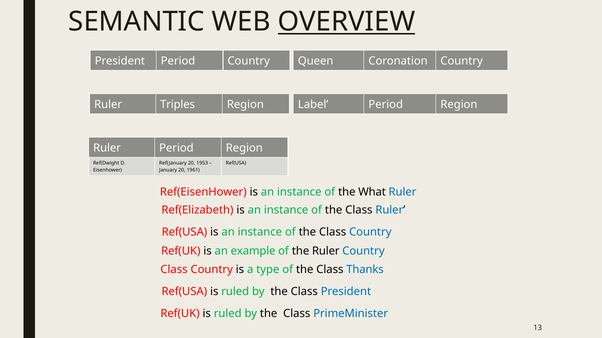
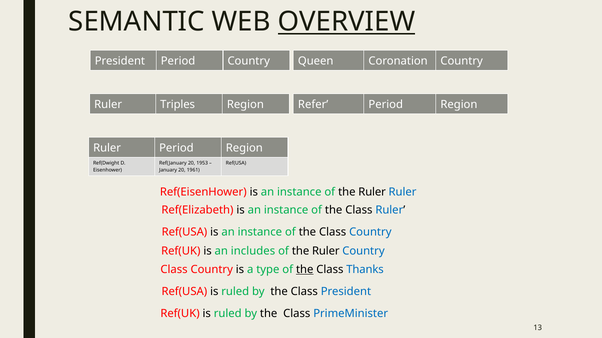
Label: Label -> Refer
instance of the What: What -> Ruler
example: example -> includes
the at (305, 270) underline: none -> present
